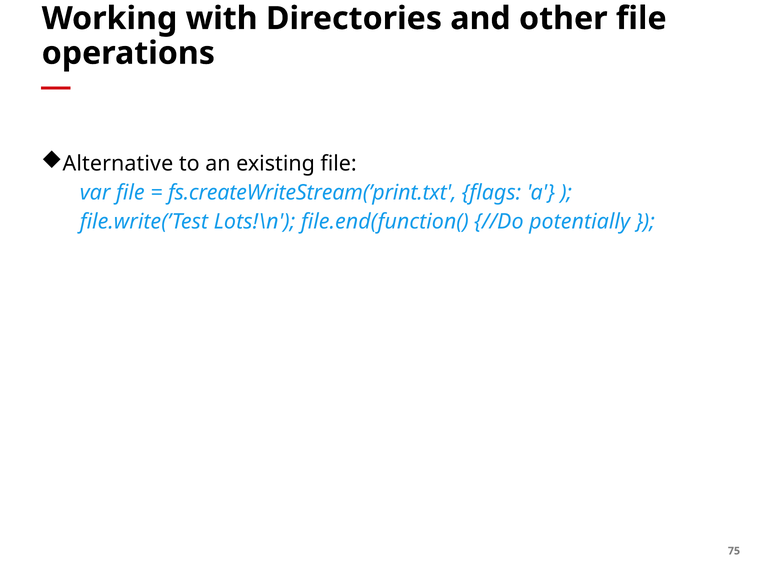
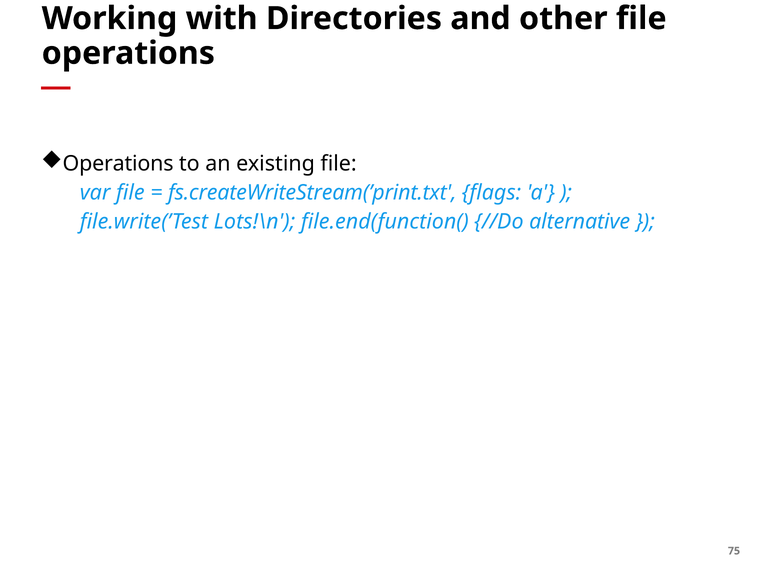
Alternative at (118, 164): Alternative -> Operations
potentially: potentially -> alternative
